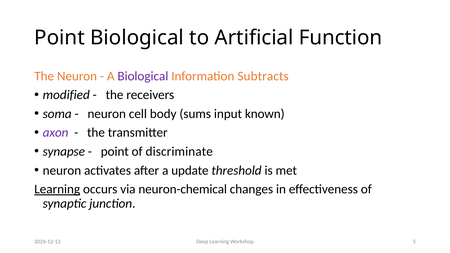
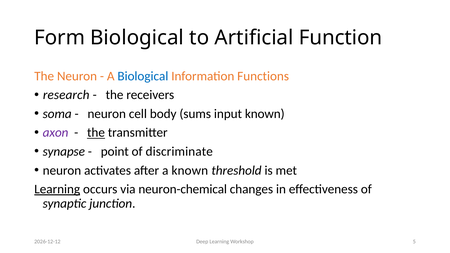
Point at (60, 38): Point -> Form
Biological at (143, 76) colour: purple -> blue
Subtracts: Subtracts -> Functions
modified: modified -> research
the at (96, 133) underline: none -> present
a update: update -> known
